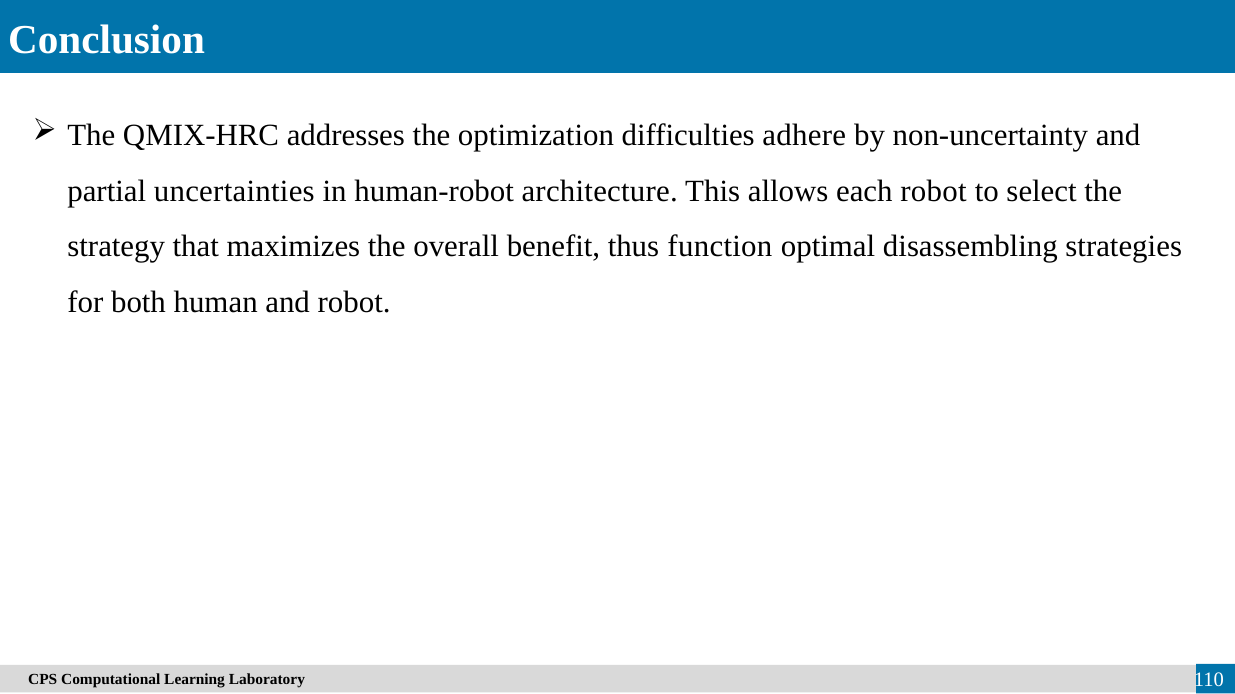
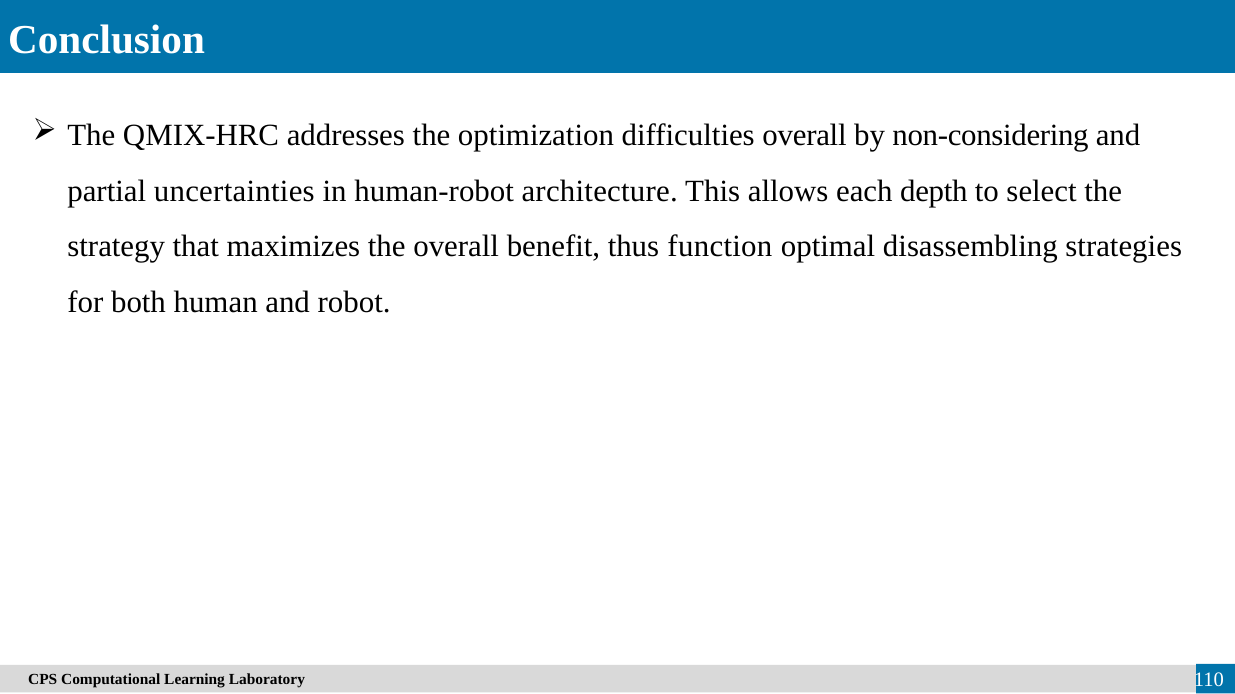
difficulties adhere: adhere -> overall
non-uncertainty: non-uncertainty -> non-considering
each robot: robot -> depth
